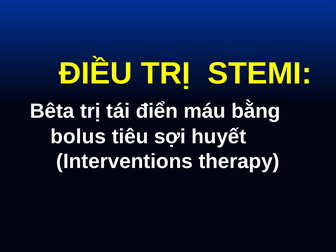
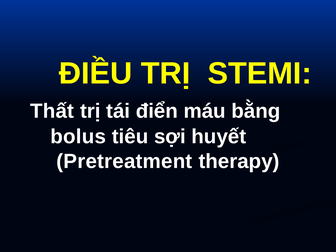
Bêta: Bêta -> Thất
Interventions: Interventions -> Pretreatment
